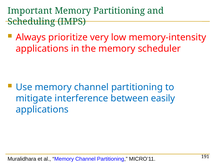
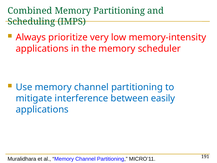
Important: Important -> Combined
